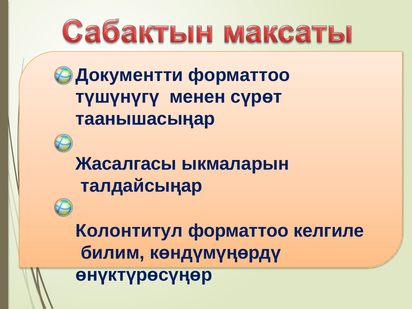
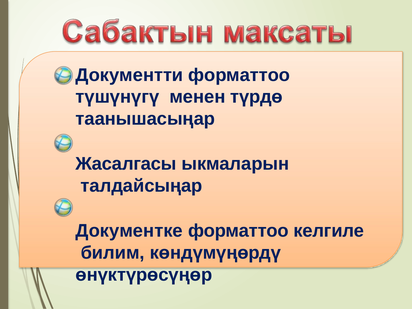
сүрөт: сүрөт -> түрдө
Колонтитул: Колонтитул -> Документке
